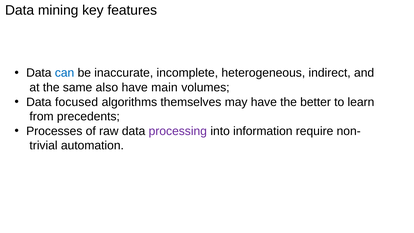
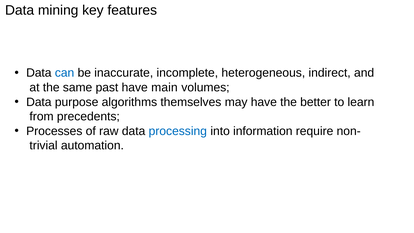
also: also -> past
focused: focused -> purpose
processing colour: purple -> blue
